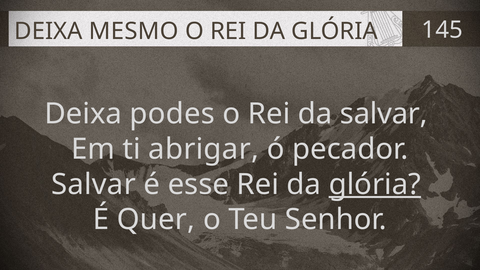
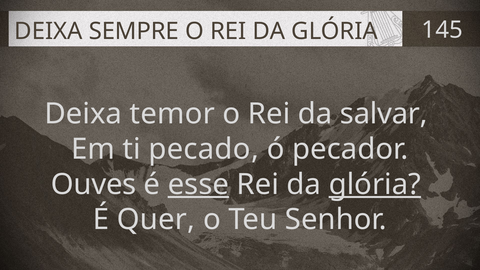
MESMO: MESMO -> SEMPRE
podes: podes -> temor
abrigar: abrigar -> pecado
Salvar at (93, 184): Salvar -> Ouves
esse underline: none -> present
